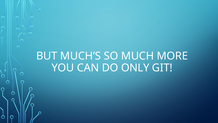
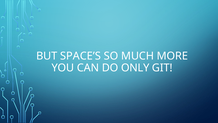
MUCH’S: MUCH’S -> SPACE’S
